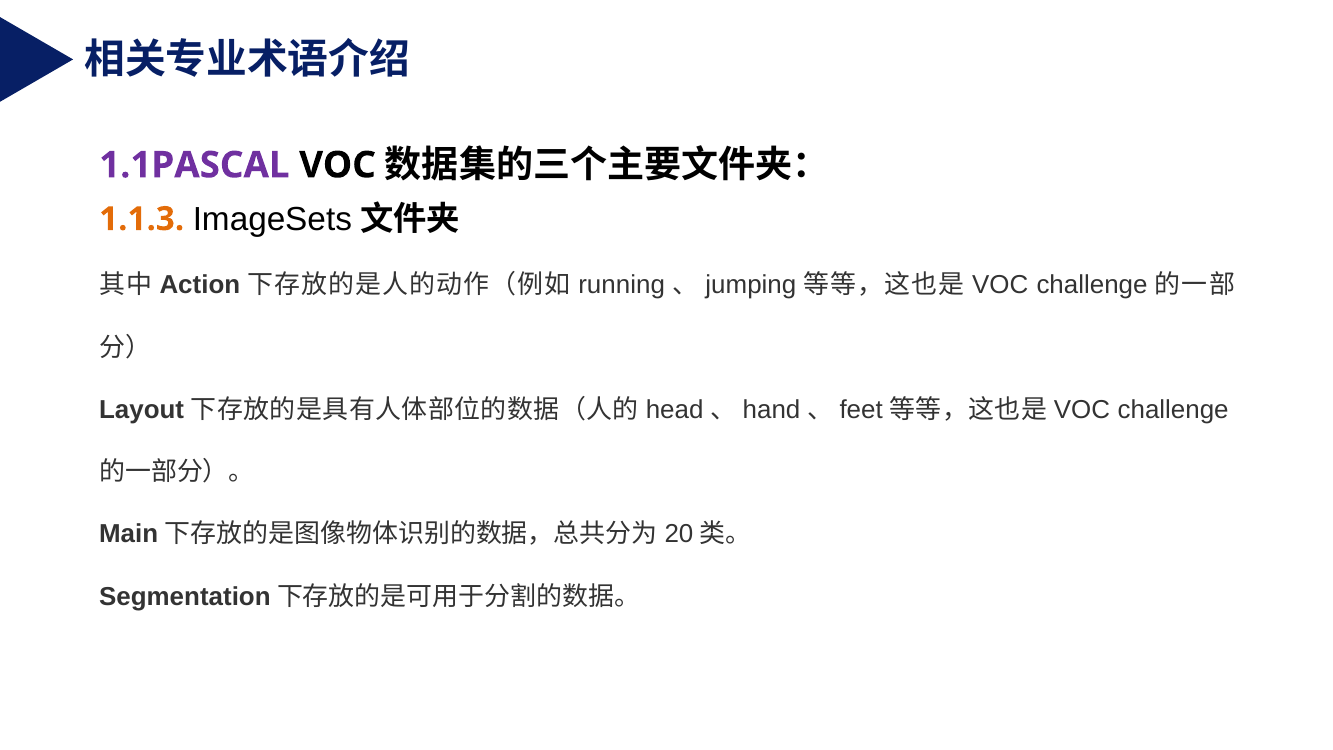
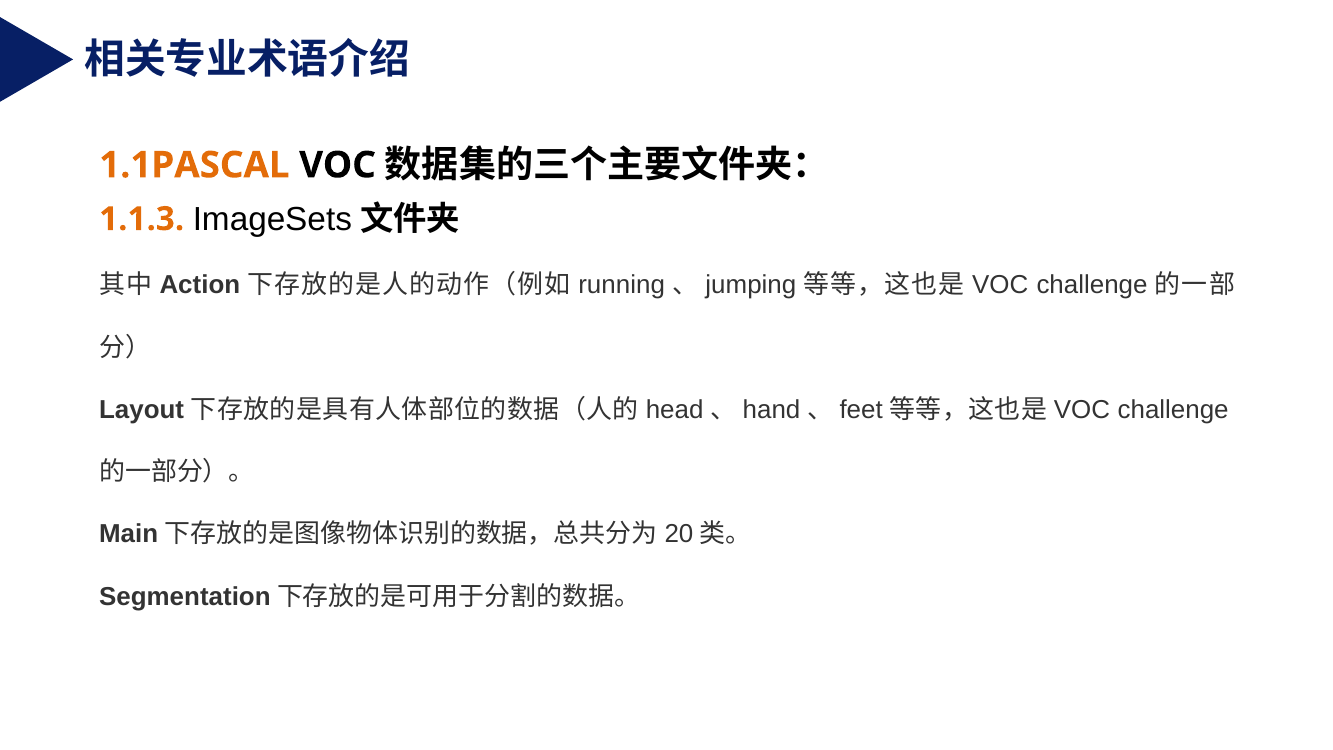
1.1PASCAL colour: purple -> orange
